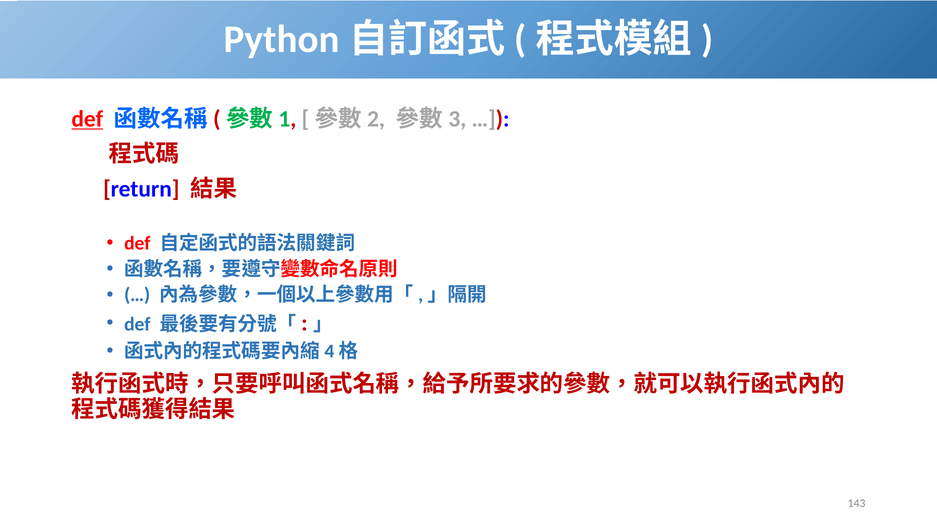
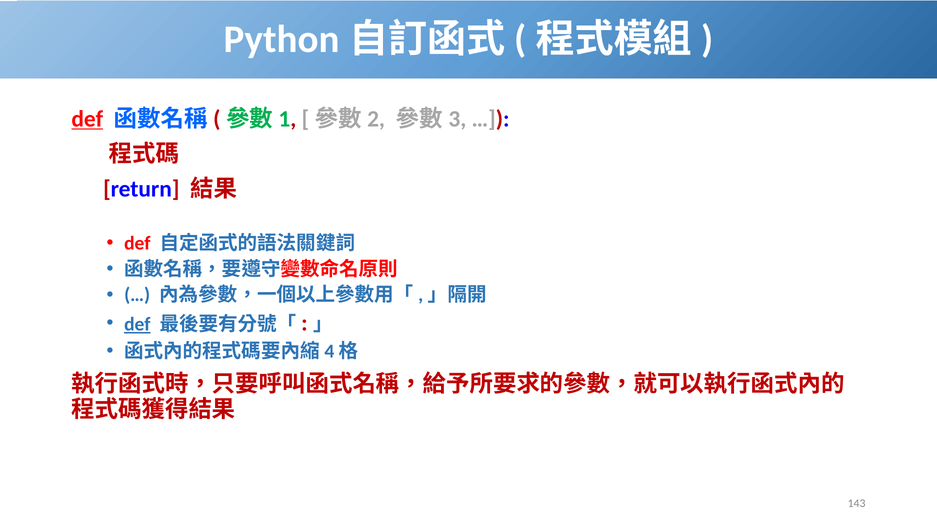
def at (137, 324) underline: none -> present
